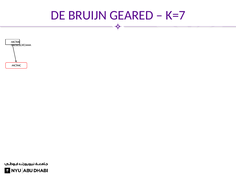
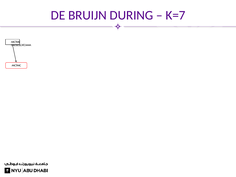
GEARED: GEARED -> DURING
